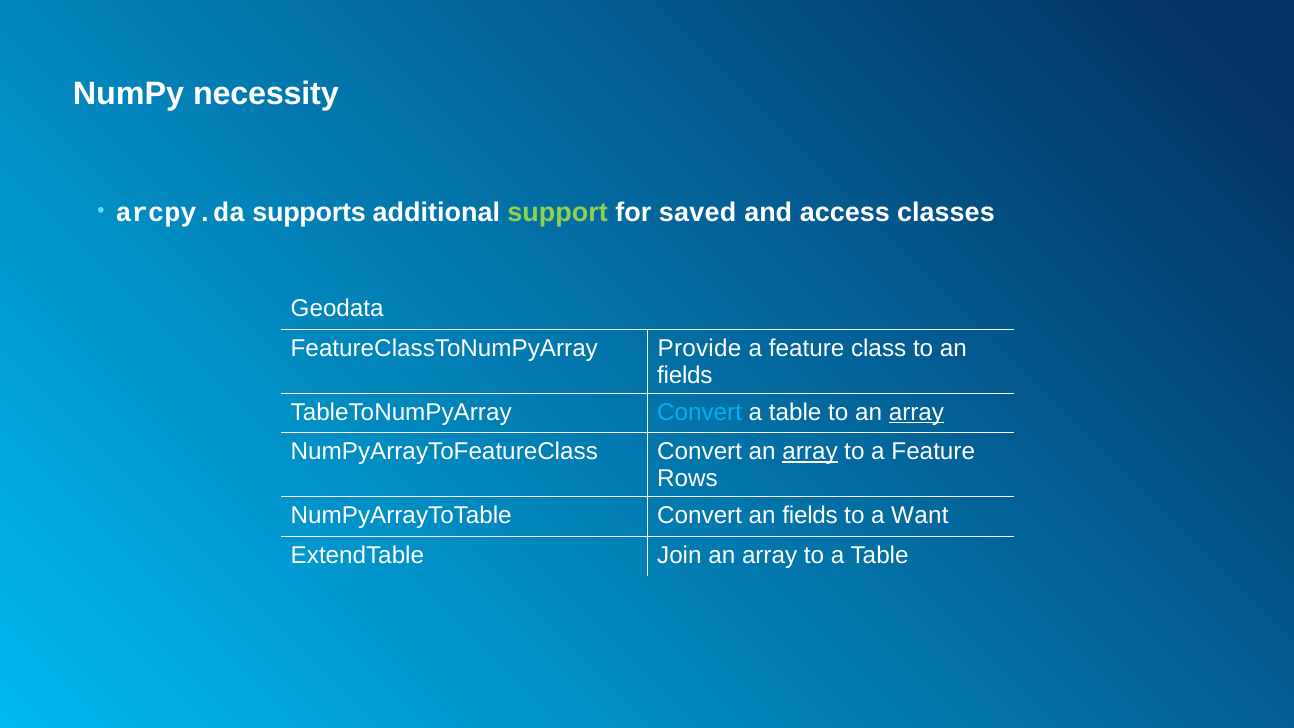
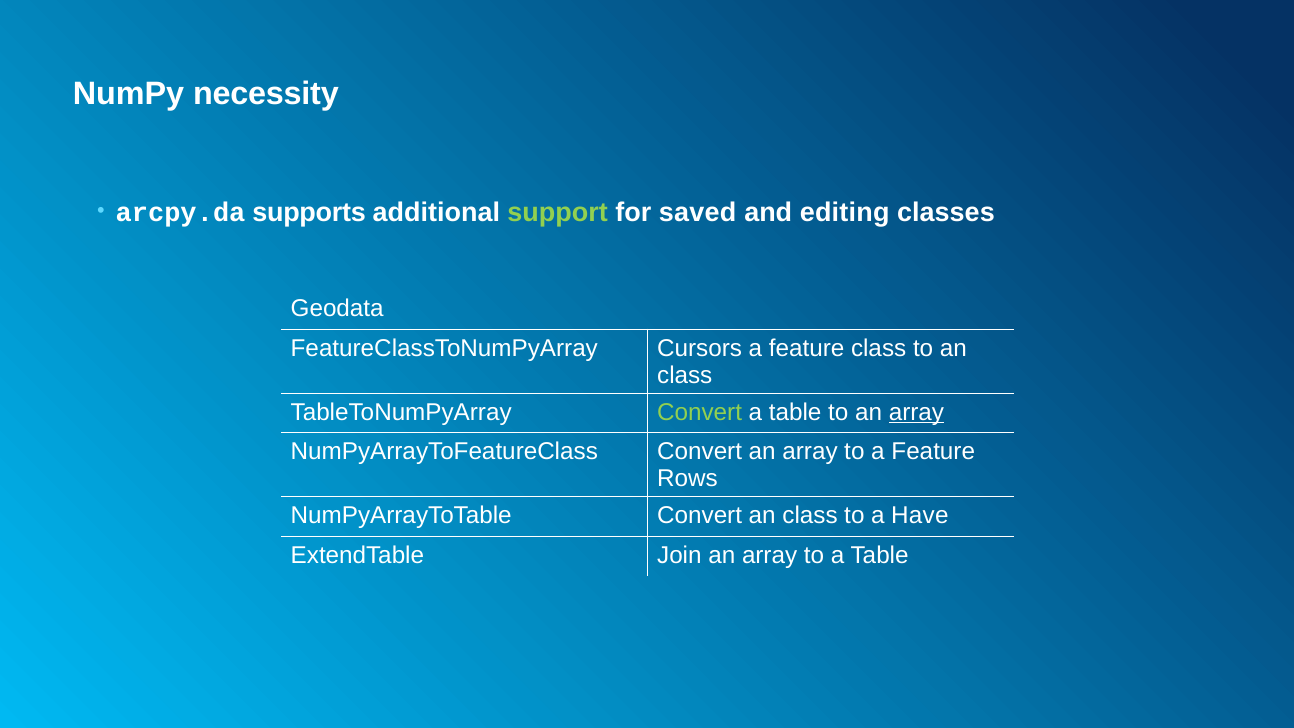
access: access -> editing
Provide: Provide -> Cursors
fields at (685, 375): fields -> class
Convert at (700, 412) colour: light blue -> light green
array at (810, 451) underline: present -> none
Convert an fields: fields -> class
Want: Want -> Have
